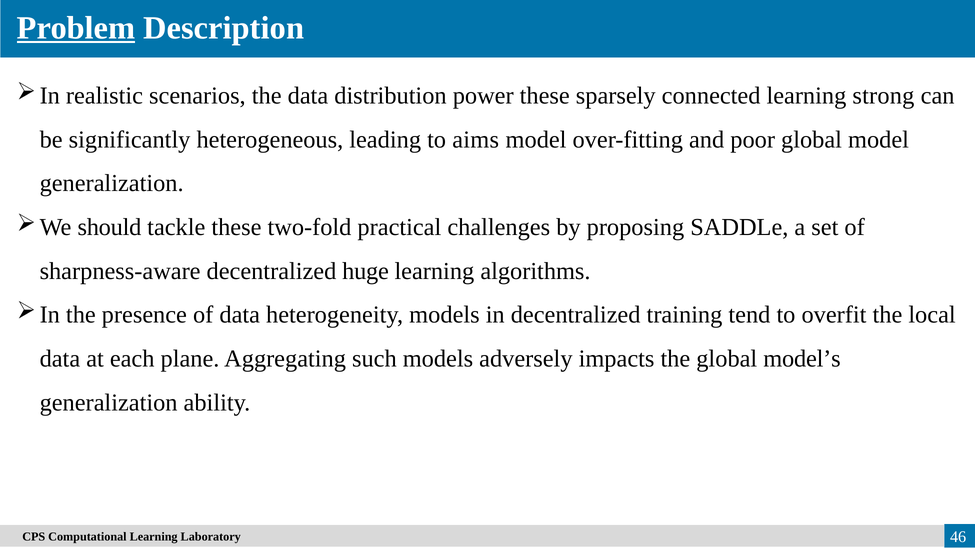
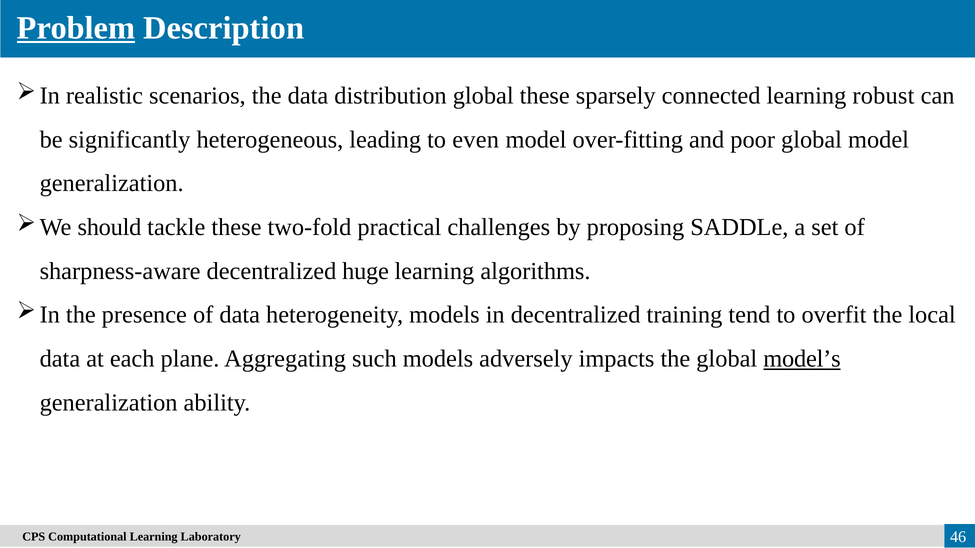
distribution power: power -> global
strong: strong -> robust
aims: aims -> even
model’s underline: none -> present
